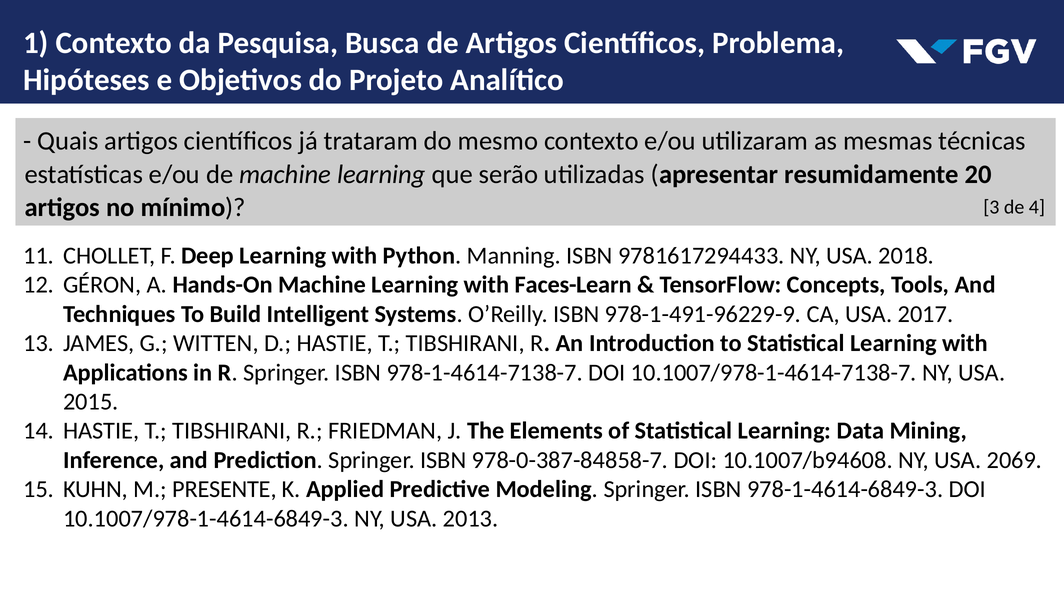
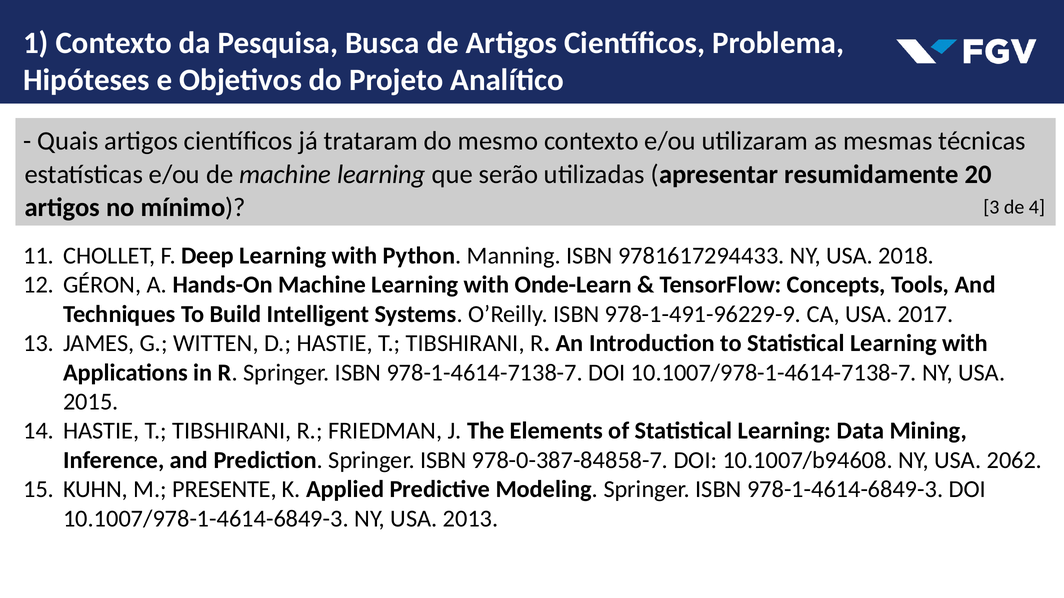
Faces-Learn: Faces-Learn -> Onde-Learn
2069: 2069 -> 2062
